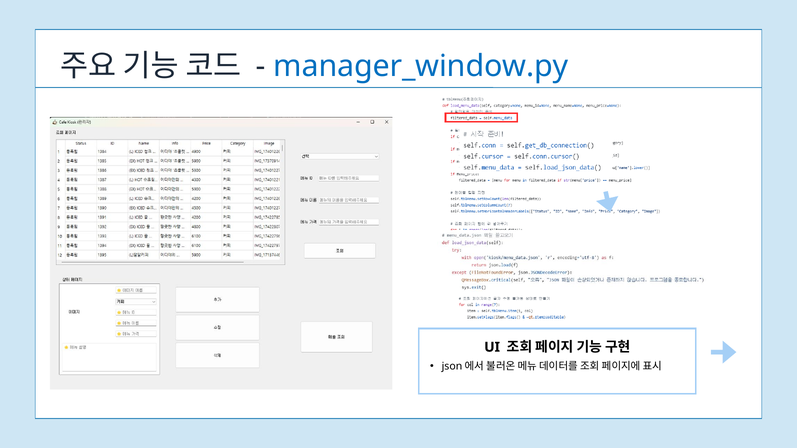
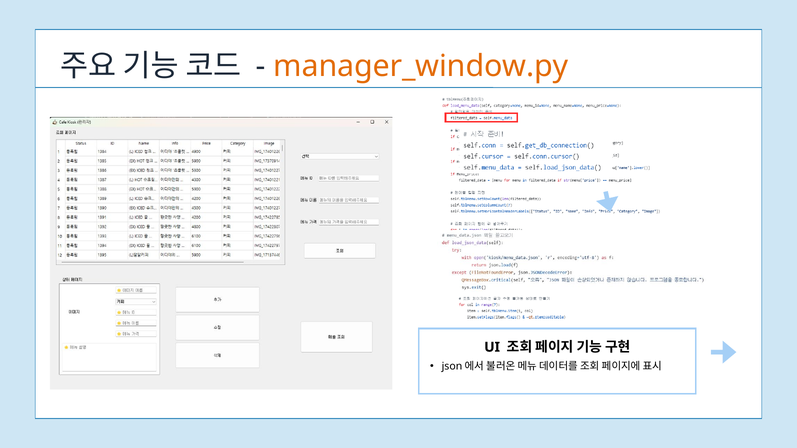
manager_window.py colour: blue -> orange
